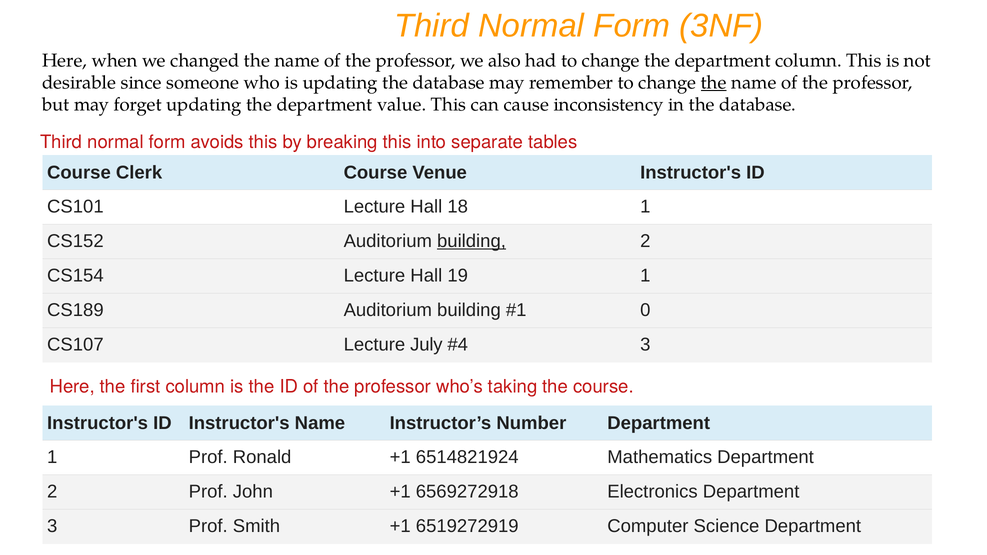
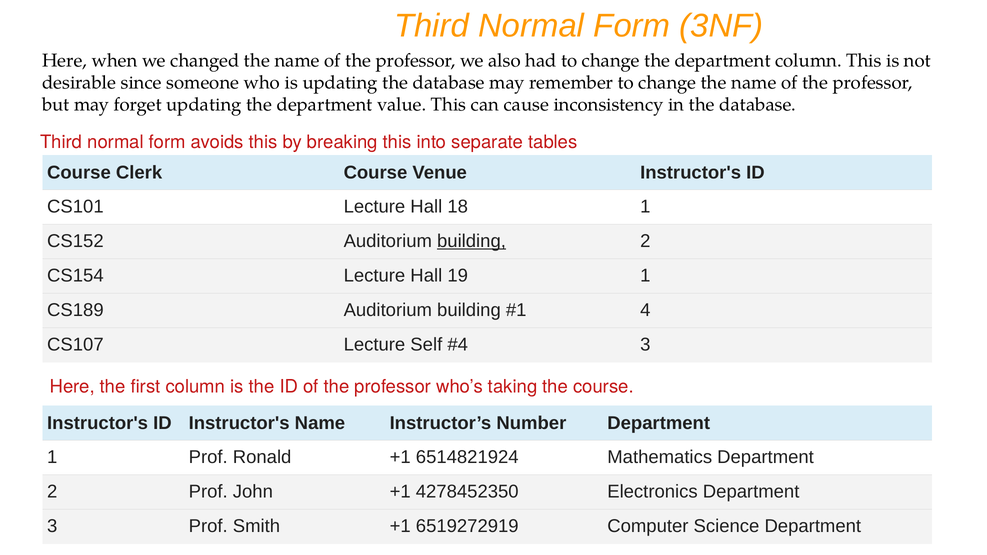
the at (714, 83) underline: present -> none
0: 0 -> 4
July: July -> Self
6569272918: 6569272918 -> 4278452350
